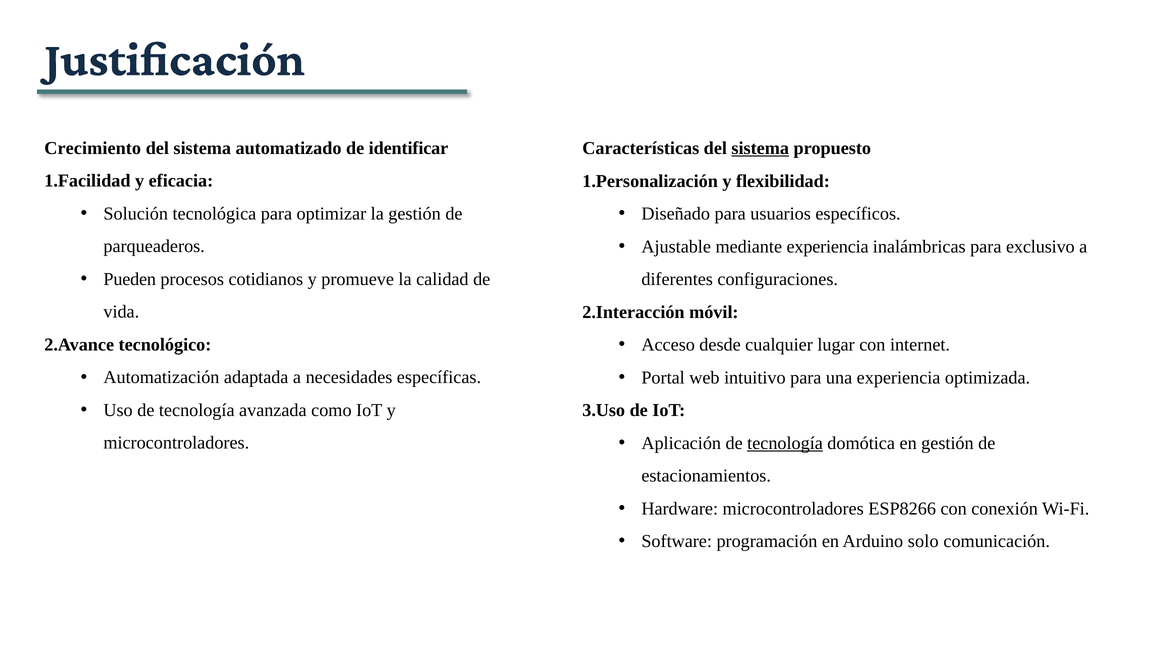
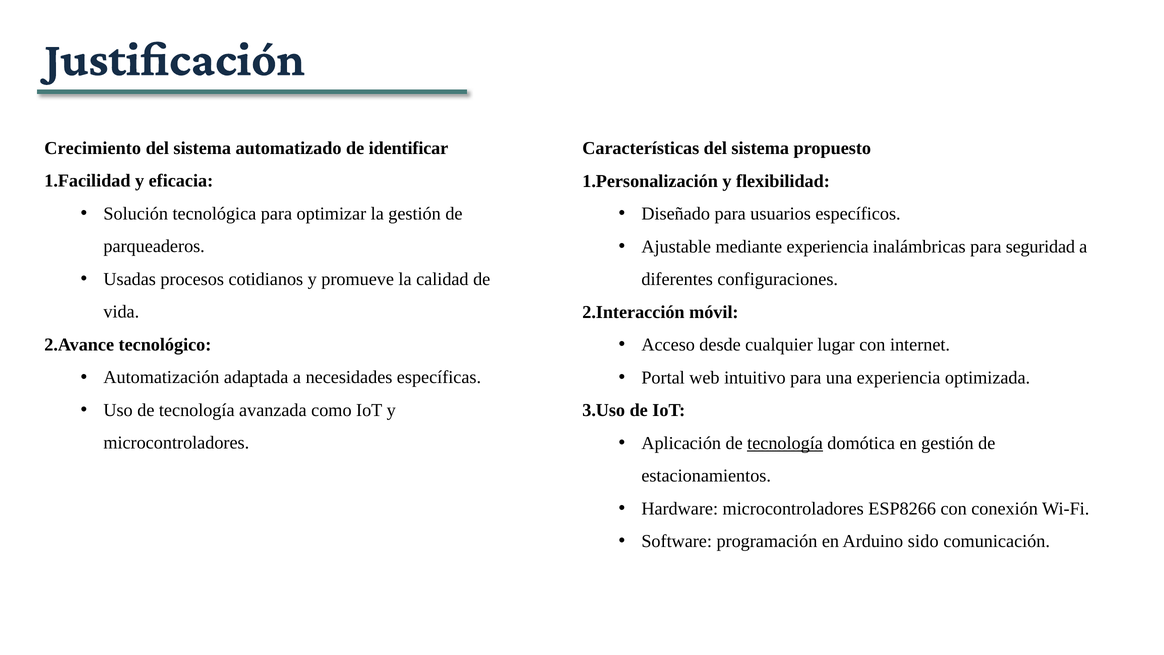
sistema at (760, 148) underline: present -> none
exclusivo: exclusivo -> seguridad
Pueden: Pueden -> Usadas
solo: solo -> sido
